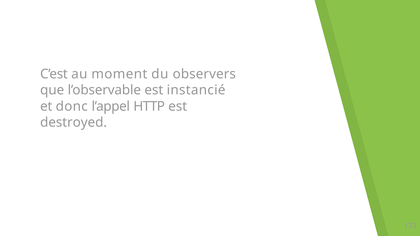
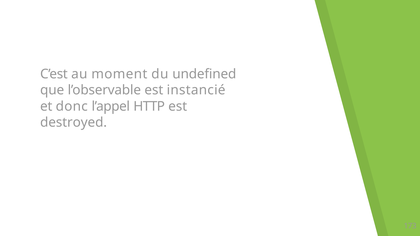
observers: observers -> undefined
